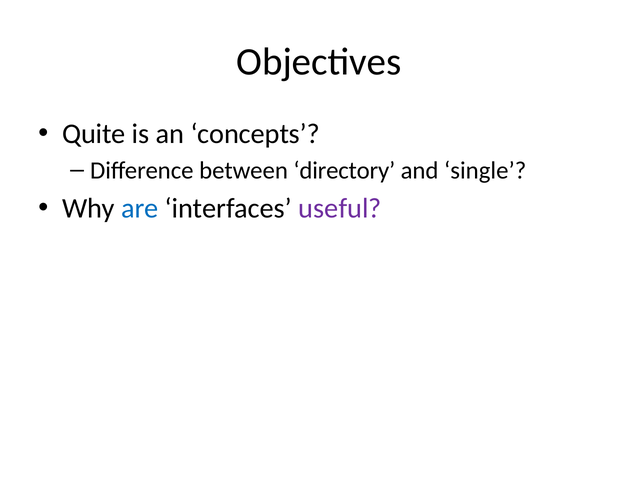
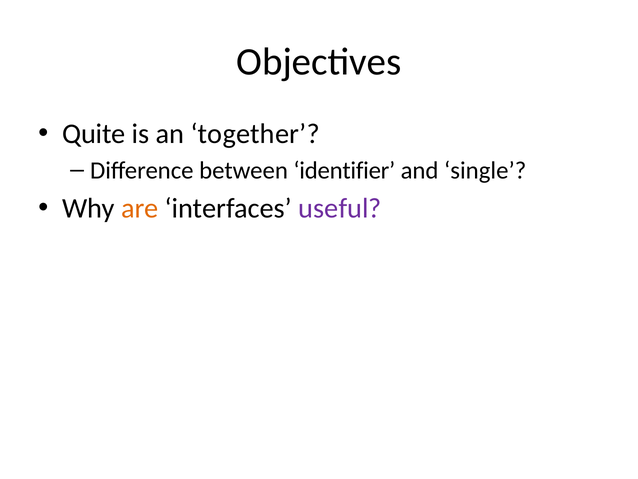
concepts: concepts -> together
directory: directory -> identifier
are colour: blue -> orange
